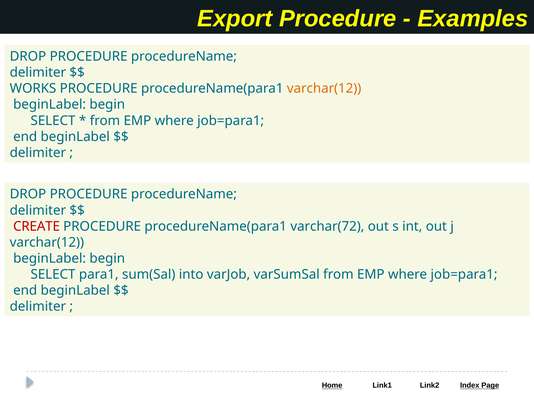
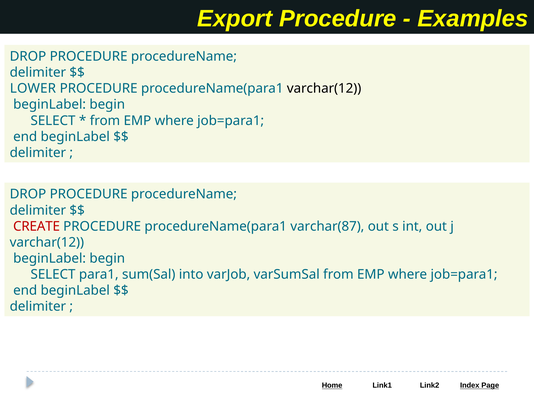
WORKS: WORKS -> LOWER
varchar(12 at (324, 88) colour: orange -> black
varchar(72: varchar(72 -> varchar(87
